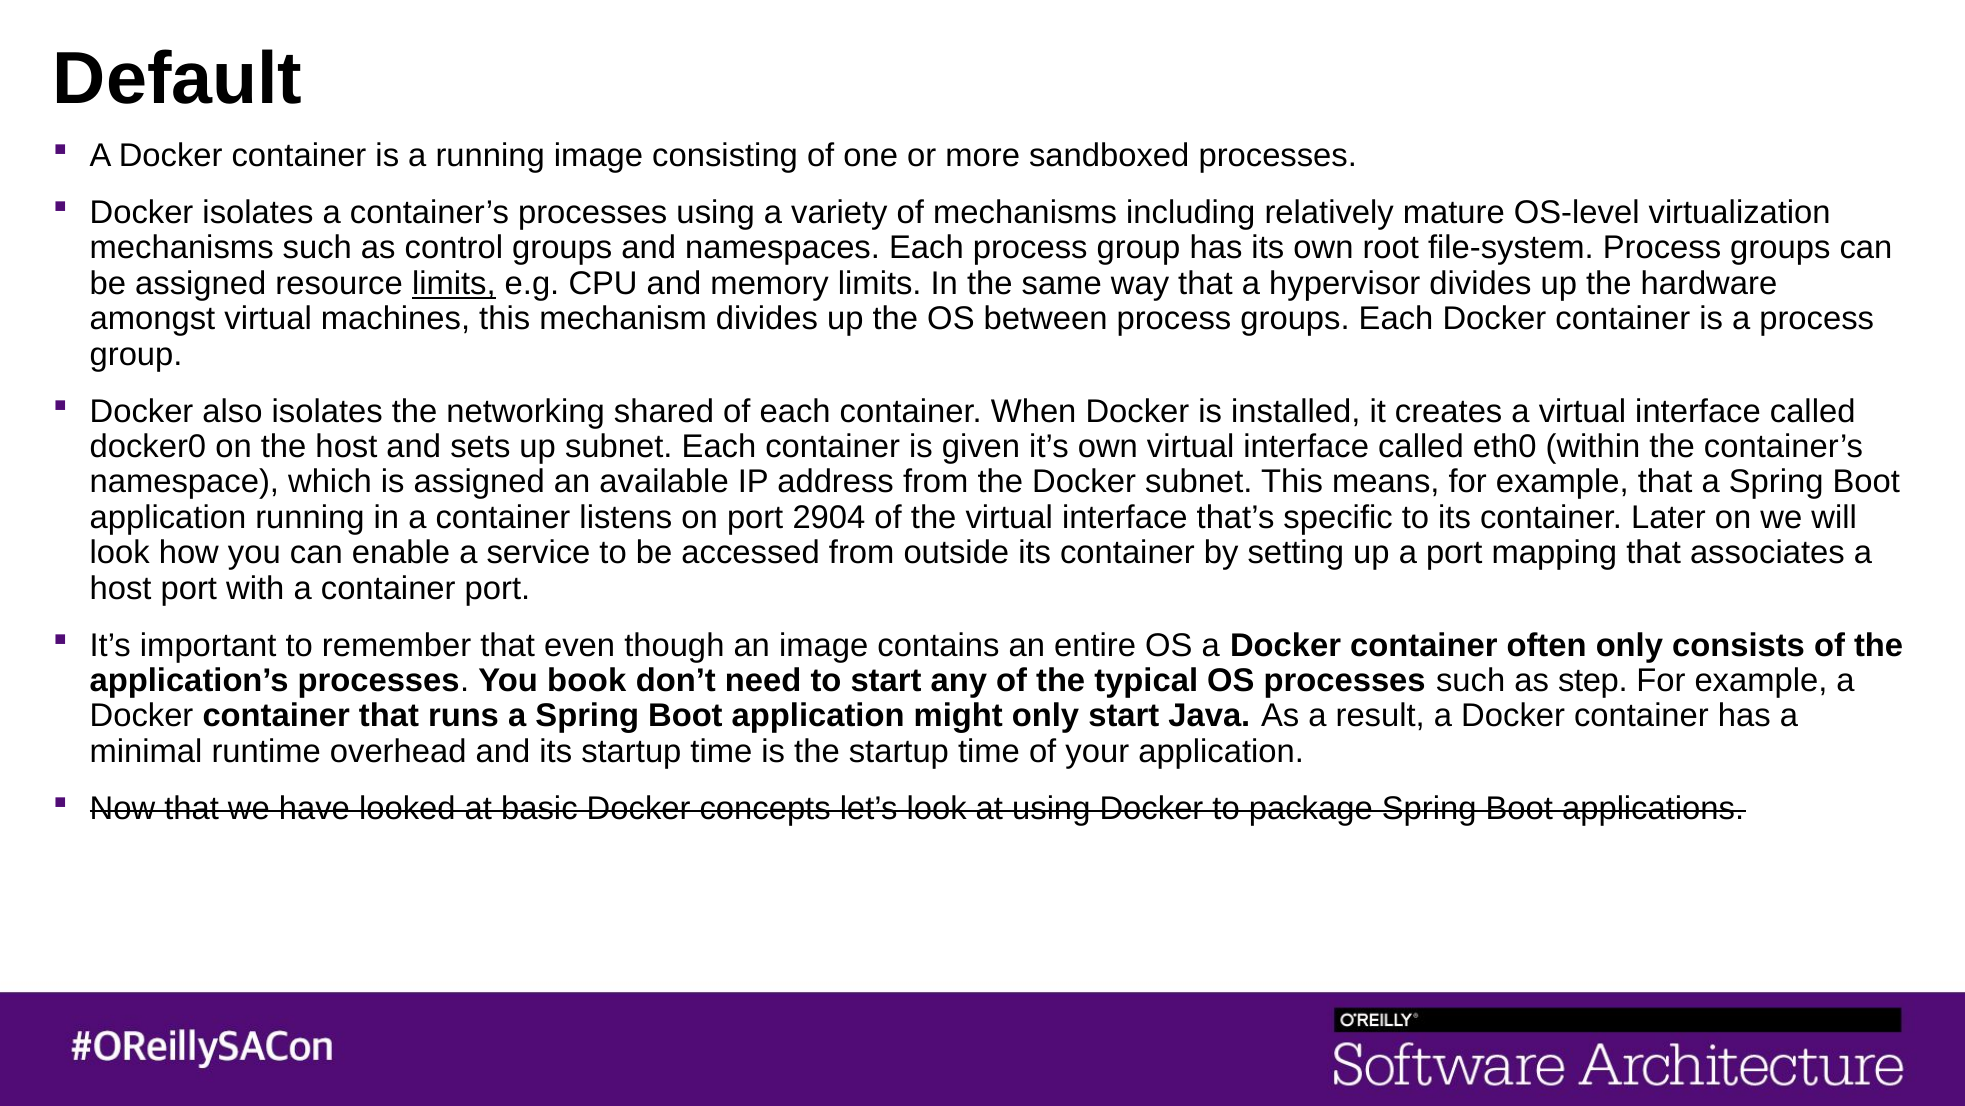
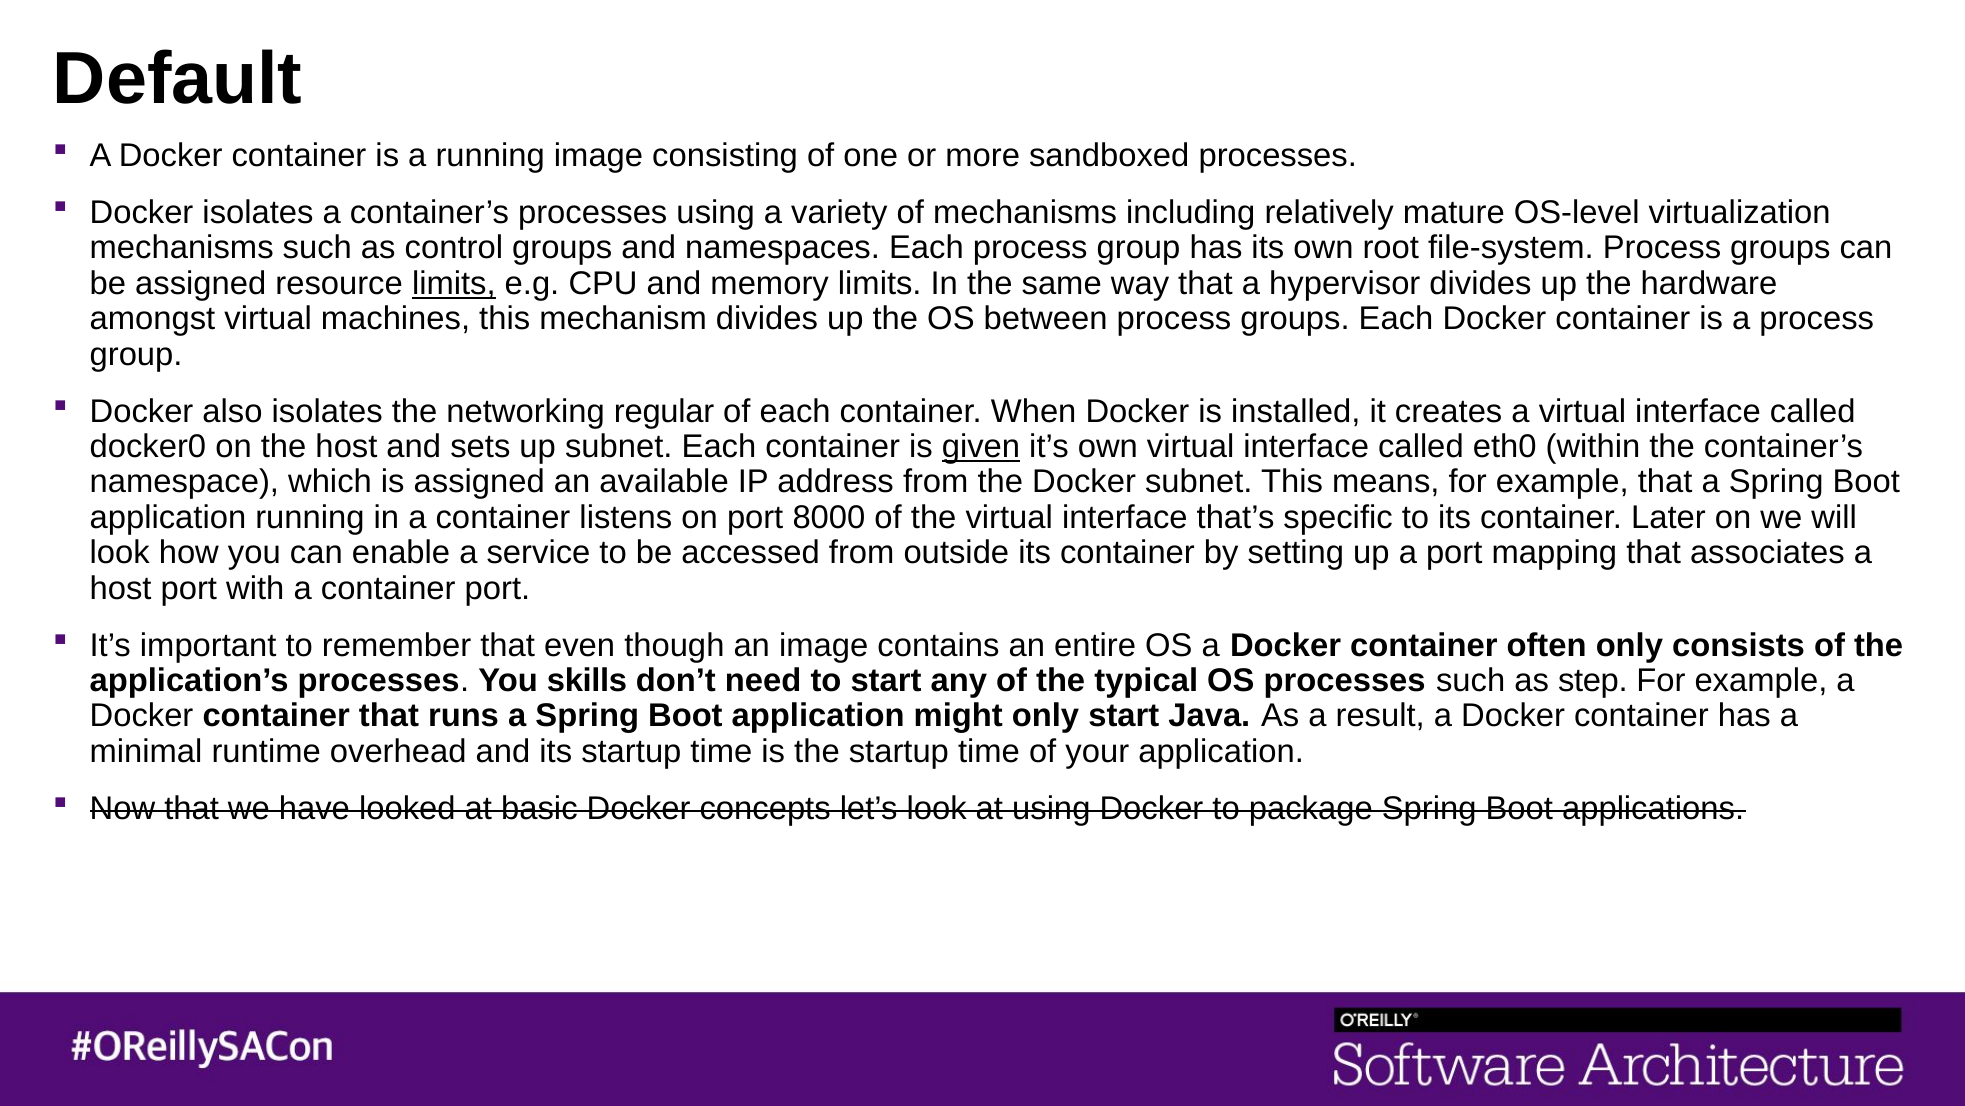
shared: shared -> regular
given underline: none -> present
2904: 2904 -> 8000
book: book -> skills
